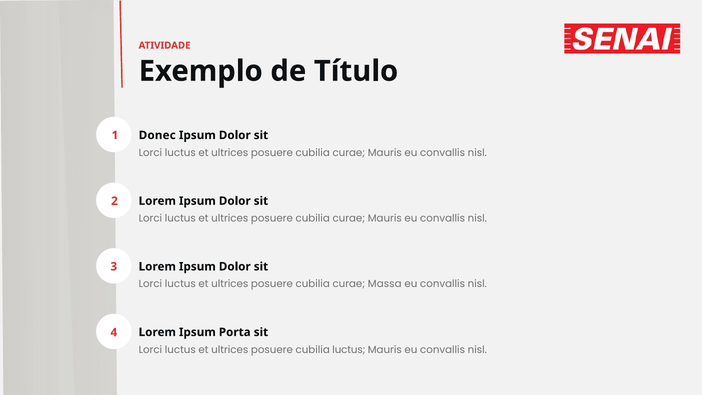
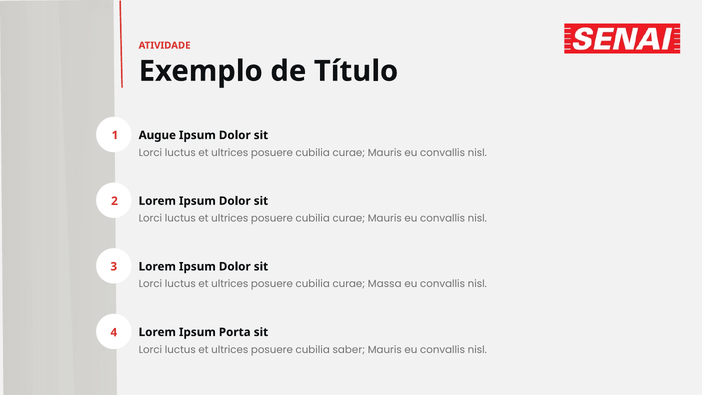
Donec: Donec -> Augue
cubilia luctus: luctus -> saber
